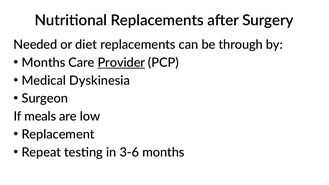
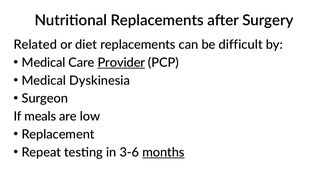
Needed: Needed -> Related
through: through -> difficult
Months at (44, 63): Months -> Medical
months at (163, 152) underline: none -> present
